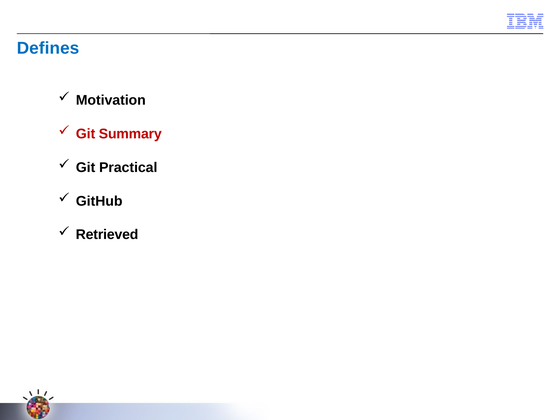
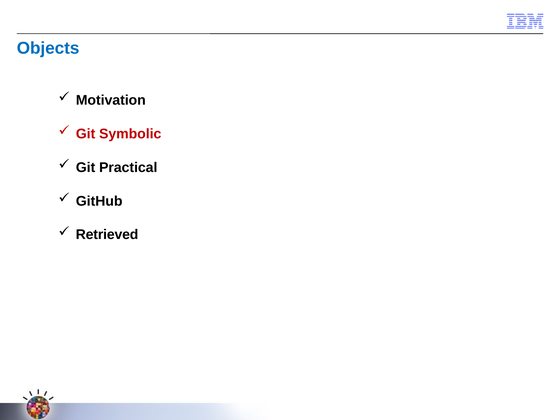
Defines: Defines -> Objects
Summary: Summary -> Symbolic
